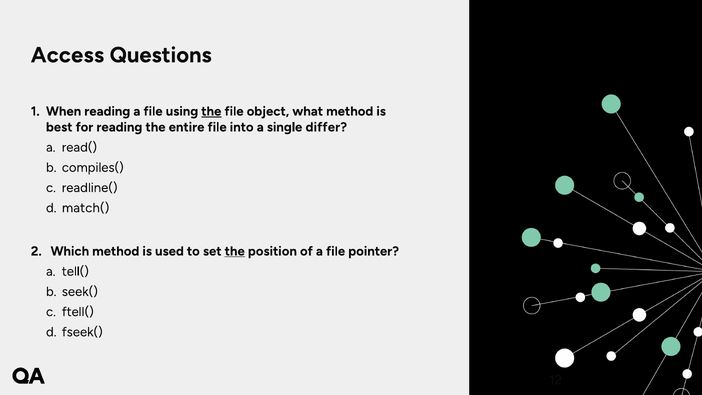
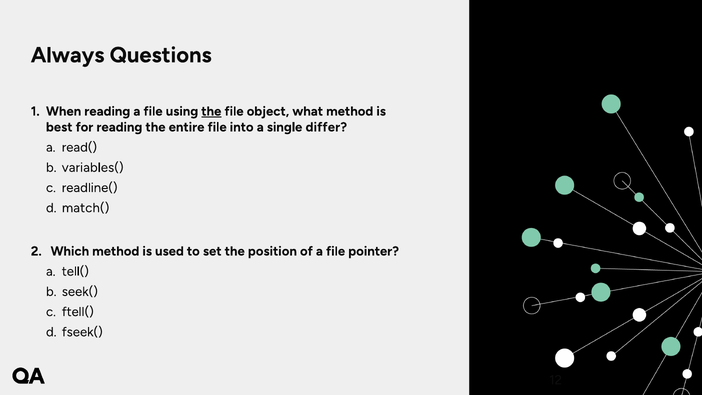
Access: Access -> Always
compiles(: compiles( -> variables(
the at (235, 251) underline: present -> none
